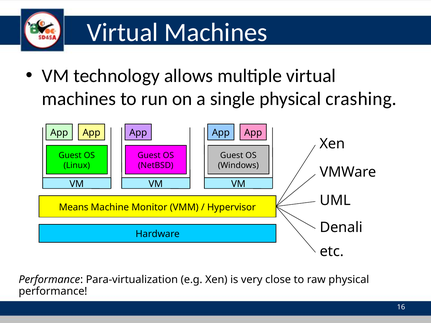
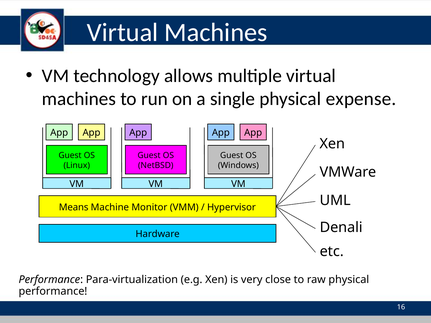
crashing: crashing -> expense
